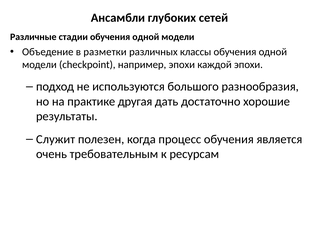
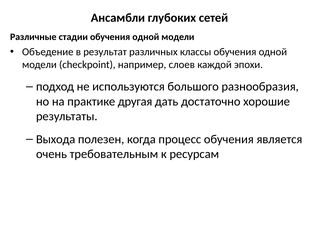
разметки: разметки -> результат
например эпохи: эпохи -> слоев
Служит: Служит -> Выхода
